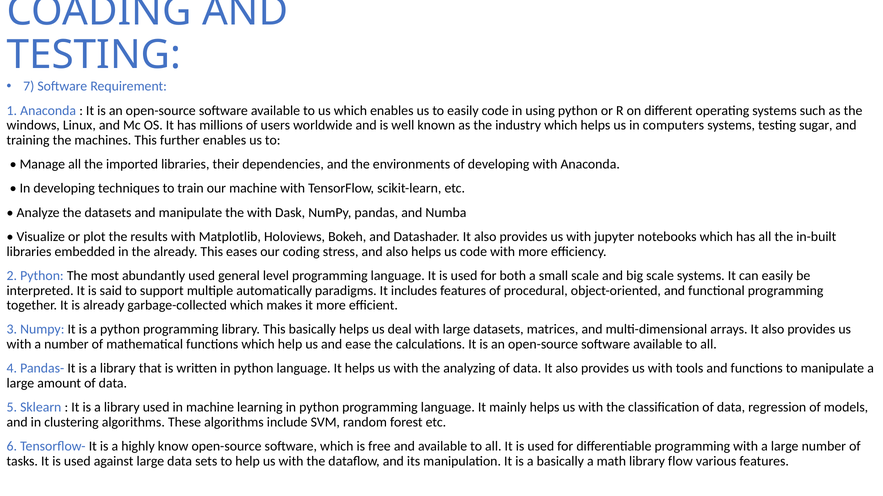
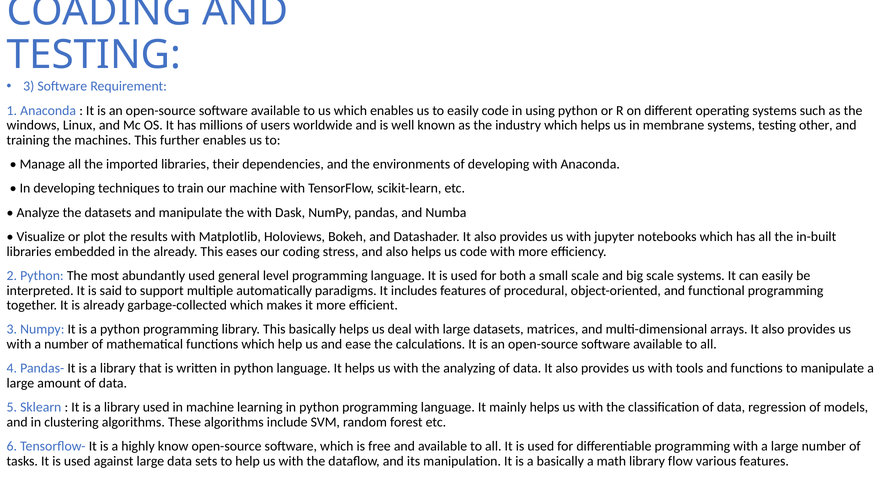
7 at (29, 87): 7 -> 3
computers: computers -> membrane
sugar: sugar -> other
